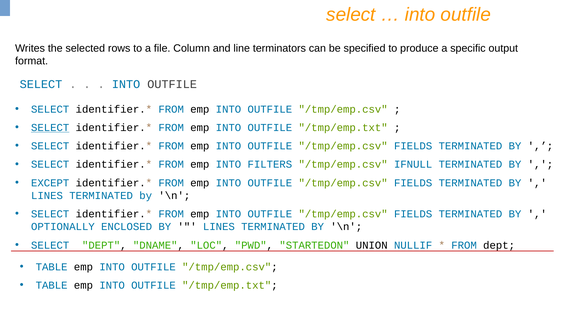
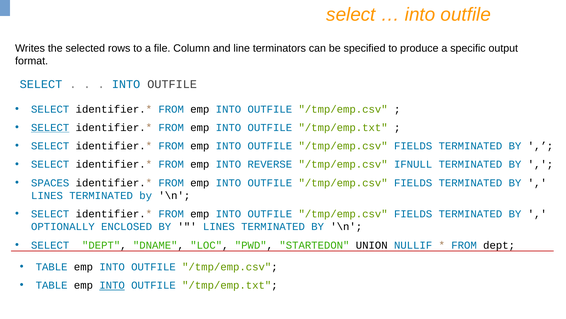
FILTERS: FILTERS -> REVERSE
EXCEPT: EXCEPT -> SPACES
INTO at (112, 285) underline: none -> present
